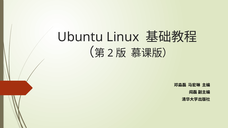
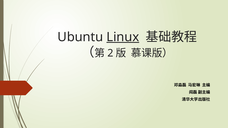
Linux underline: none -> present
